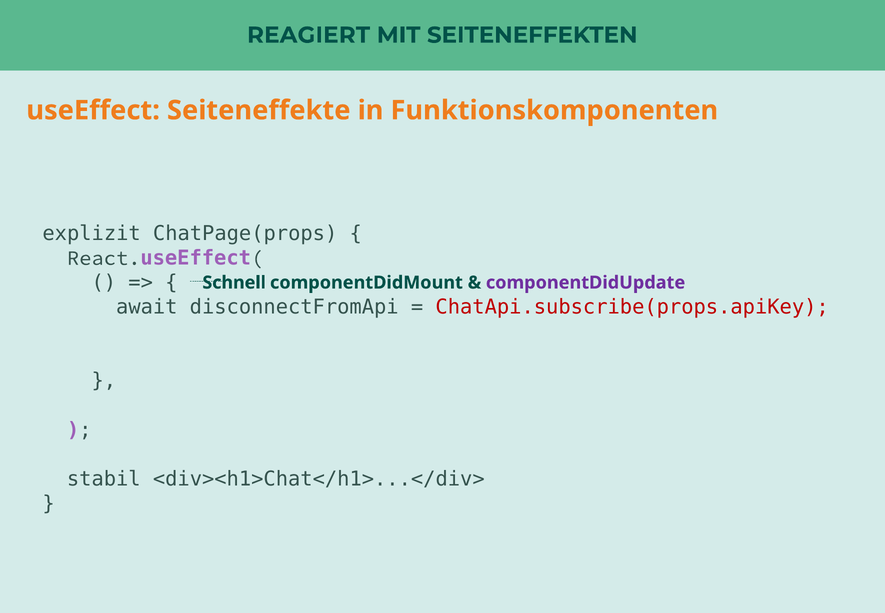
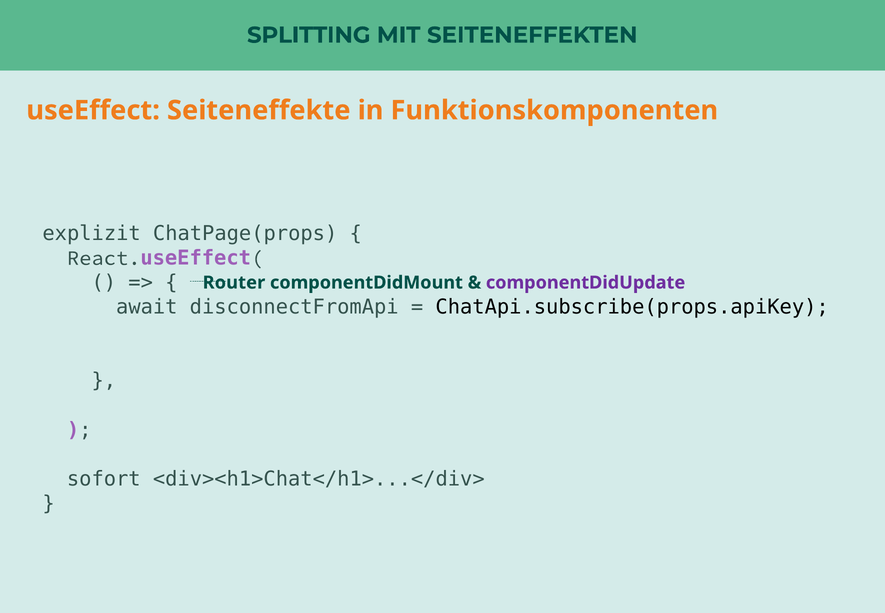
REAGIERT: REAGIERT -> SPLITTING
Schnell: Schnell -> Router
ChatApi.subscribe(props.apiKey colour: red -> black
stabil: stabil -> sofort
